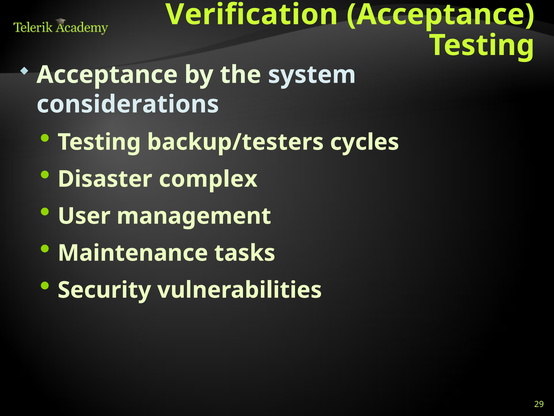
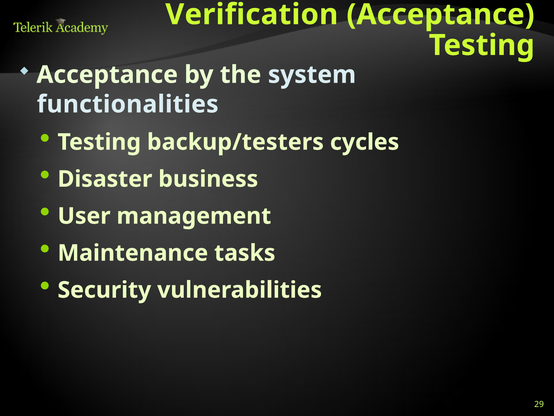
considerations: considerations -> functionalities
complex: complex -> business
